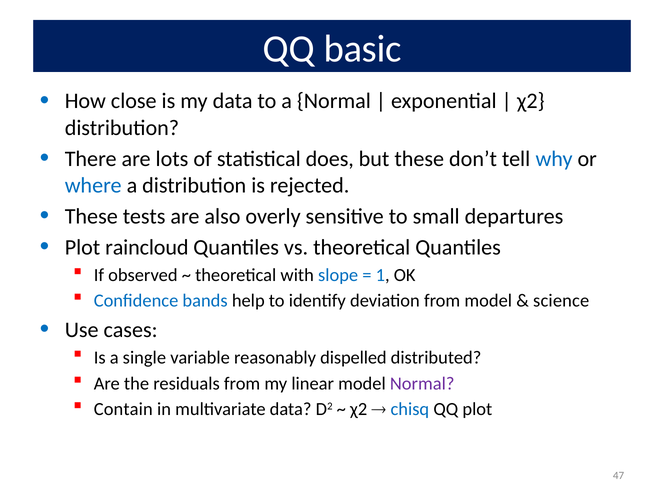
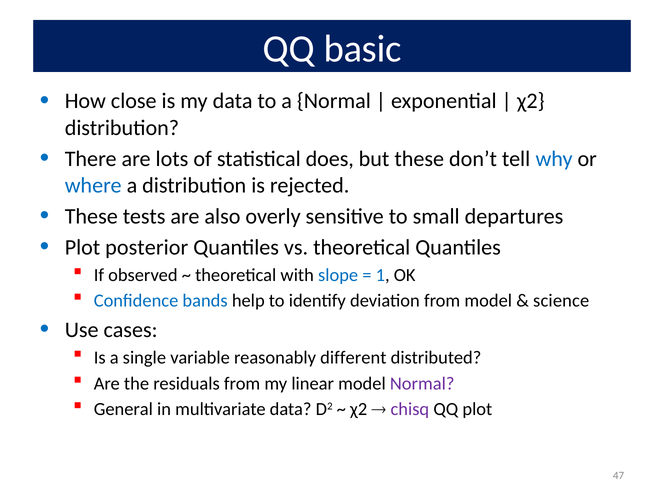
raincloud: raincloud -> posterior
dispelled: dispelled -> different
Contain: Contain -> General
chisq colour: blue -> purple
